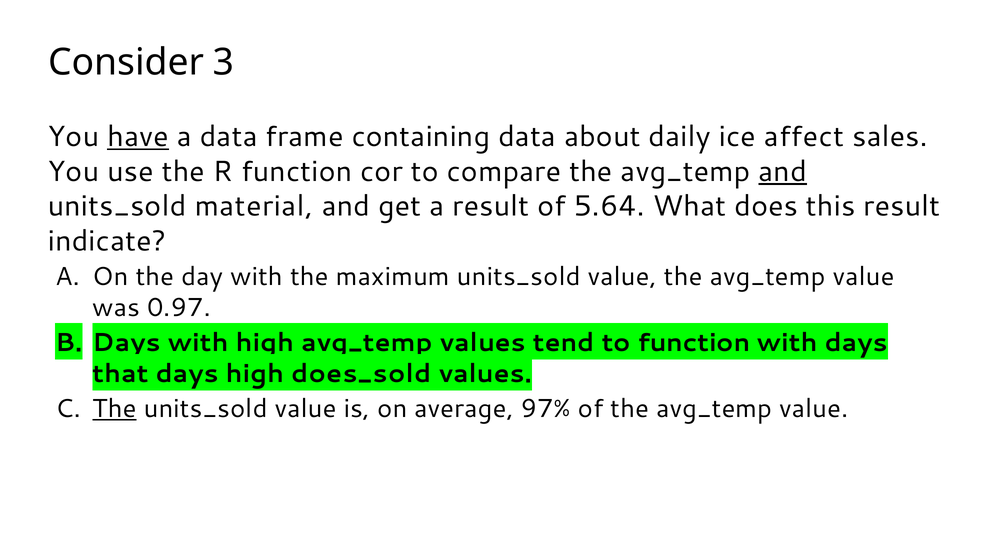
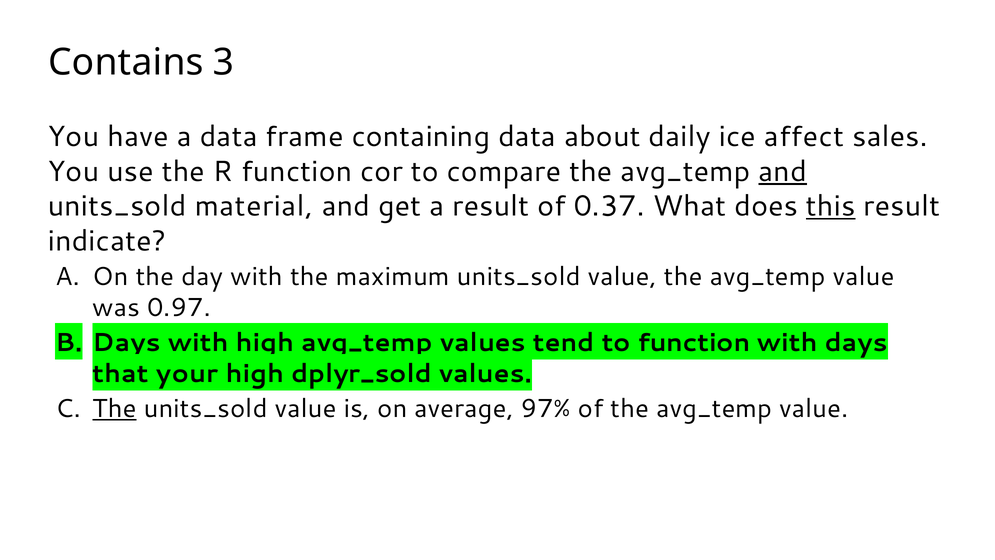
Consider: Consider -> Contains
have underline: present -> none
5.64: 5.64 -> 0.37
this underline: none -> present
that days: days -> your
does_sold: does_sold -> dplyr_sold
